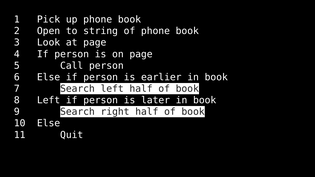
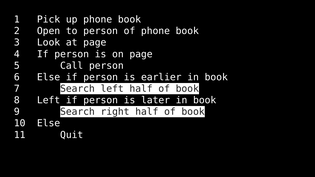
to string: string -> person
